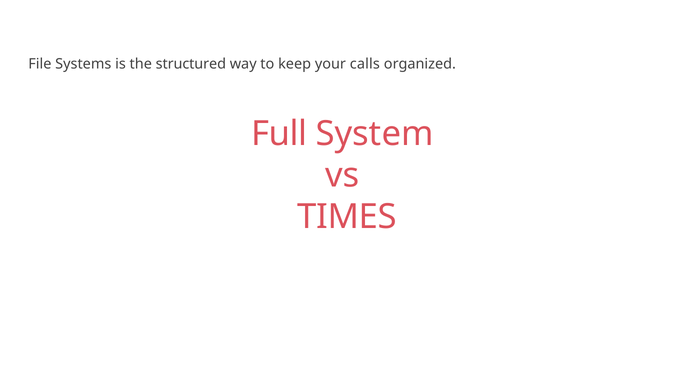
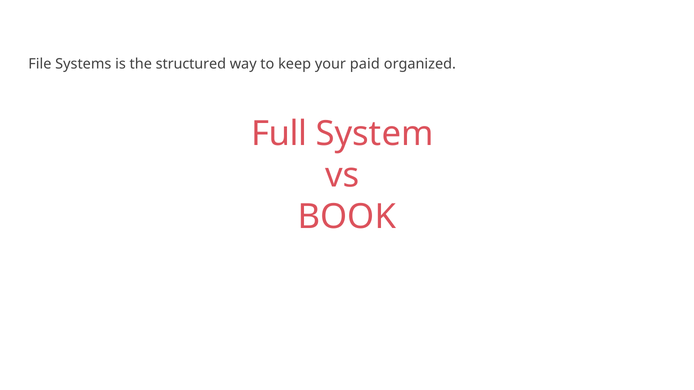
calls: calls -> paid
TIMES: TIMES -> BOOK
